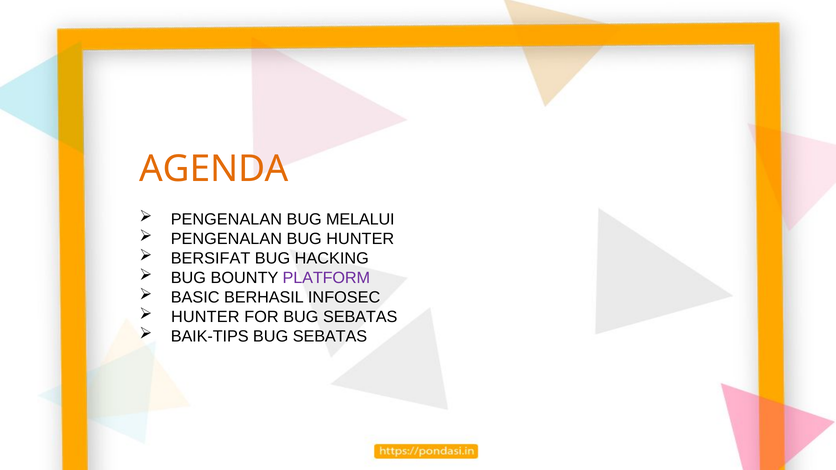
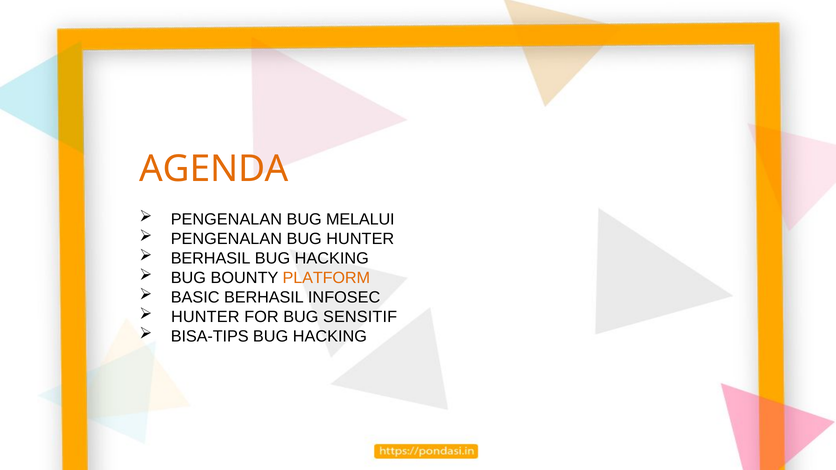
BERSIFAT at (211, 258): BERSIFAT -> BERHASIL
PLATFORM colour: purple -> orange
FOR BUG SEBATAS: SEBATAS -> SENSITIF
BAIK-TIPS: BAIK-TIPS -> BISA-TIPS
SEBATAS at (330, 336): SEBATAS -> HACKING
